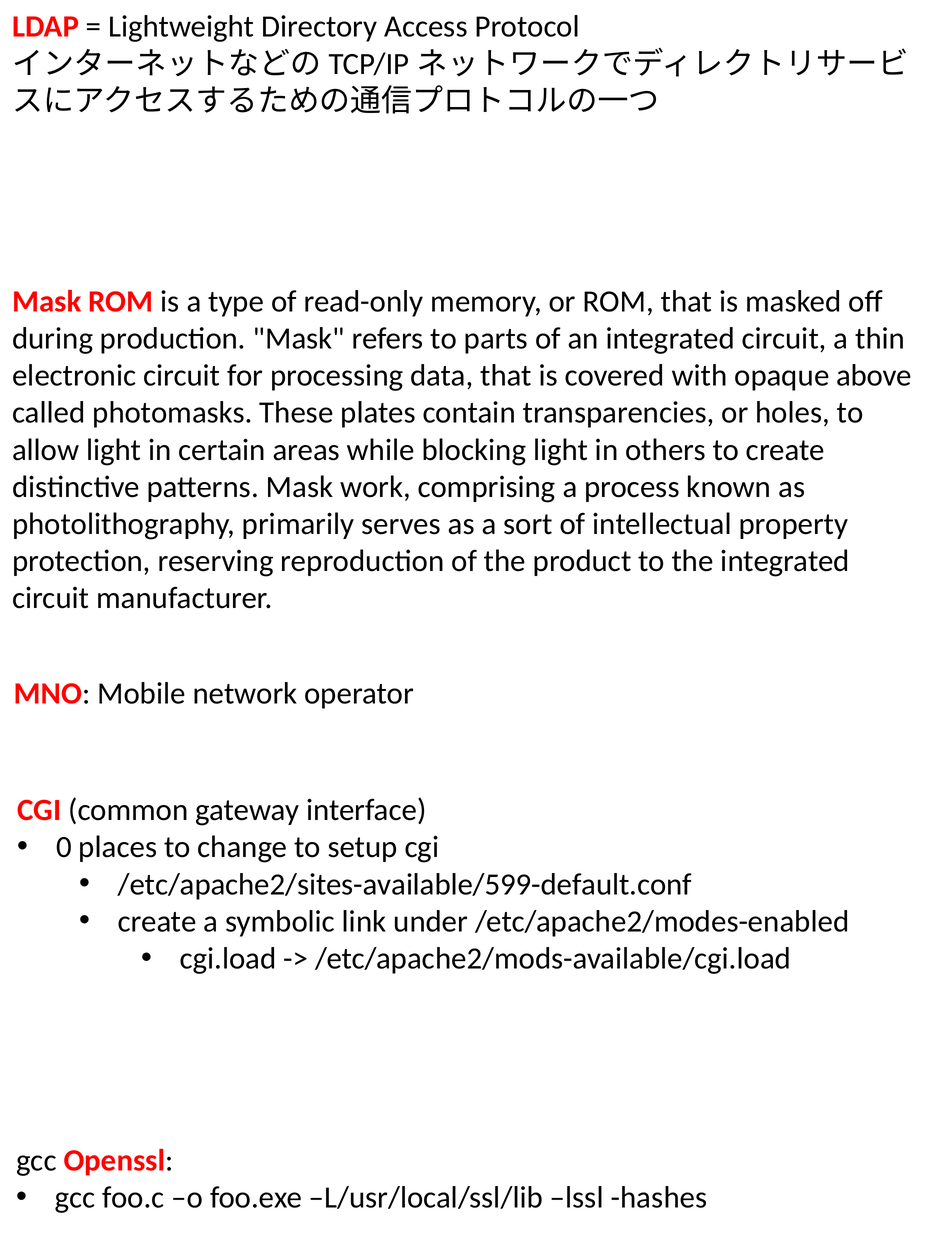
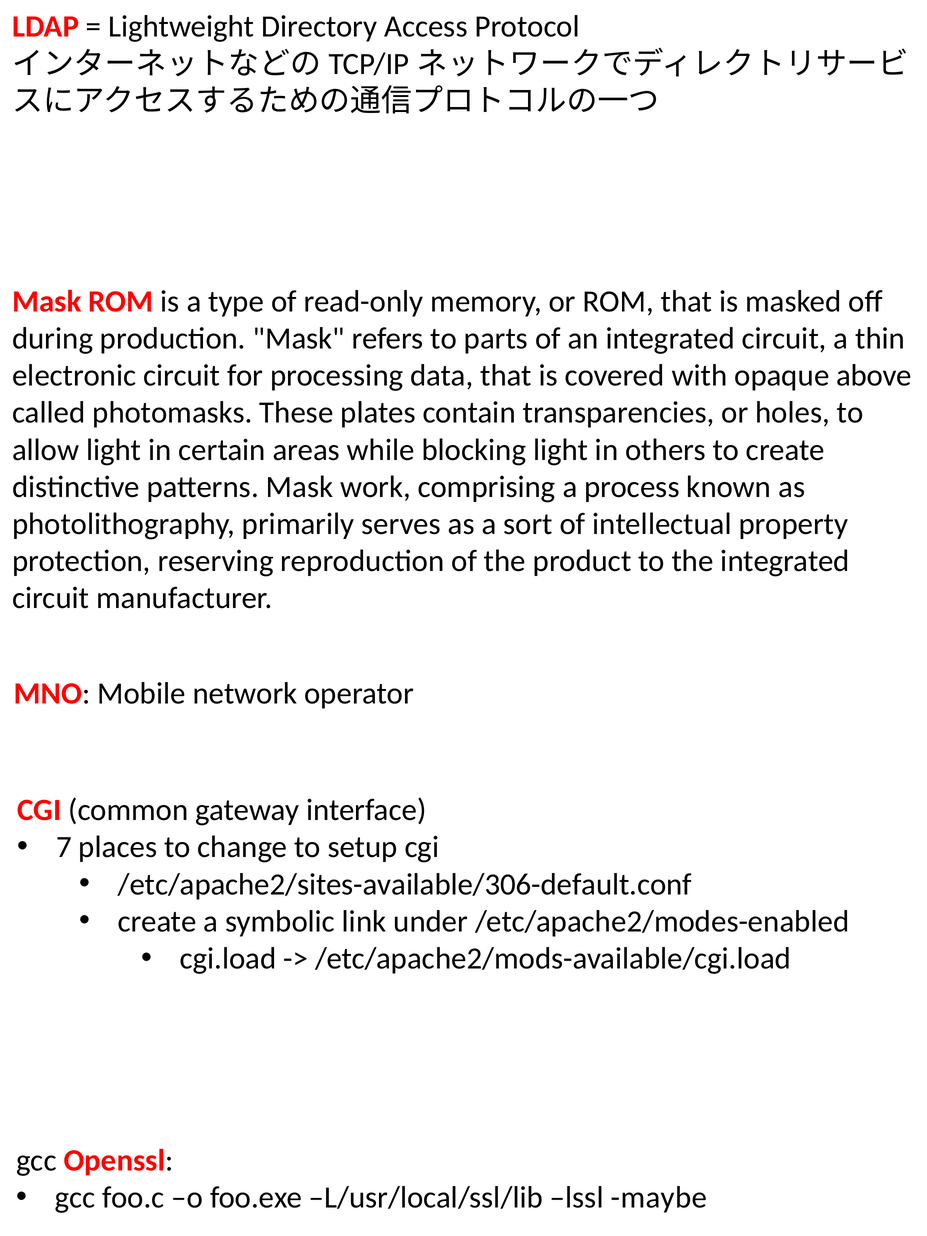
0: 0 -> 7
/etc/apache2/sites-available/599-default.conf: /etc/apache2/sites-available/599-default.conf -> /etc/apache2/sites-available/306-default.conf
hashes: hashes -> maybe
